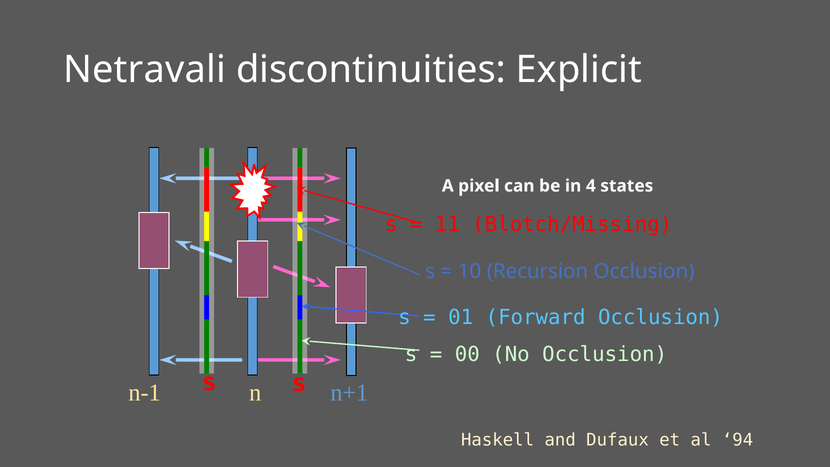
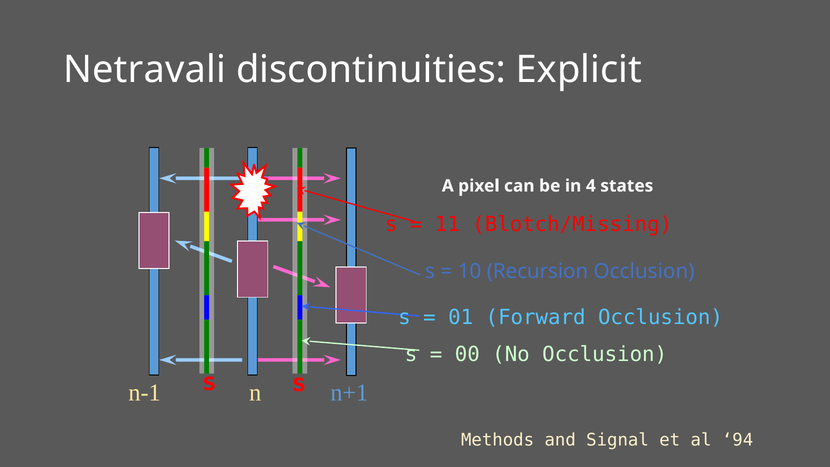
Haskell: Haskell -> Methods
Dufaux: Dufaux -> Signal
